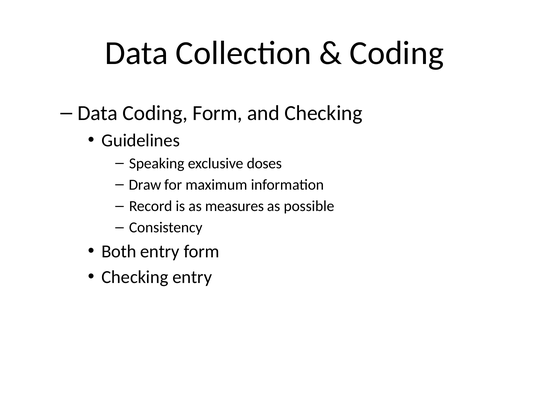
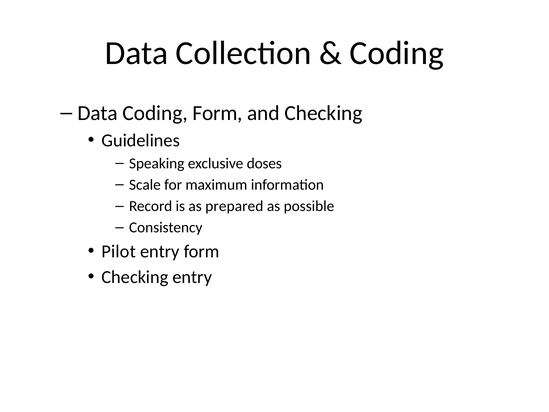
Draw: Draw -> Scale
measures: measures -> prepared
Both: Both -> Pilot
